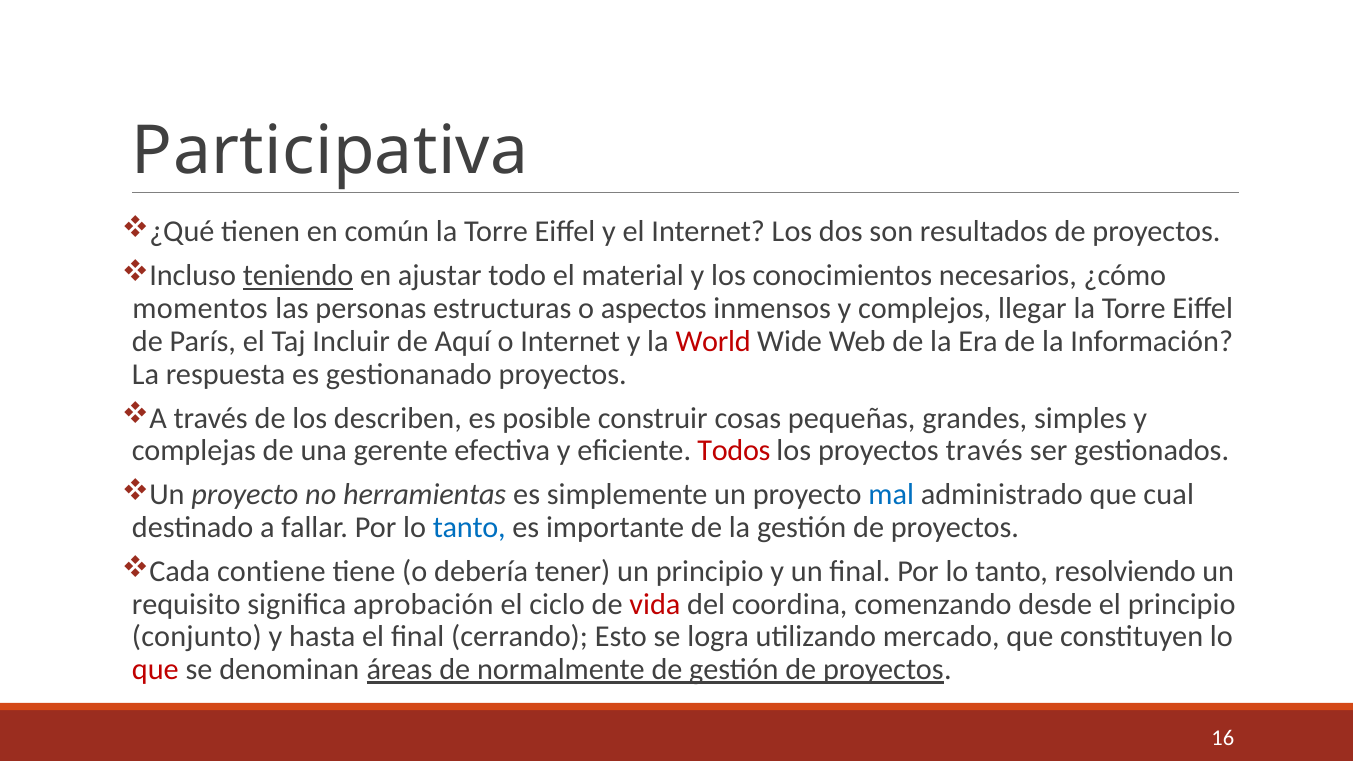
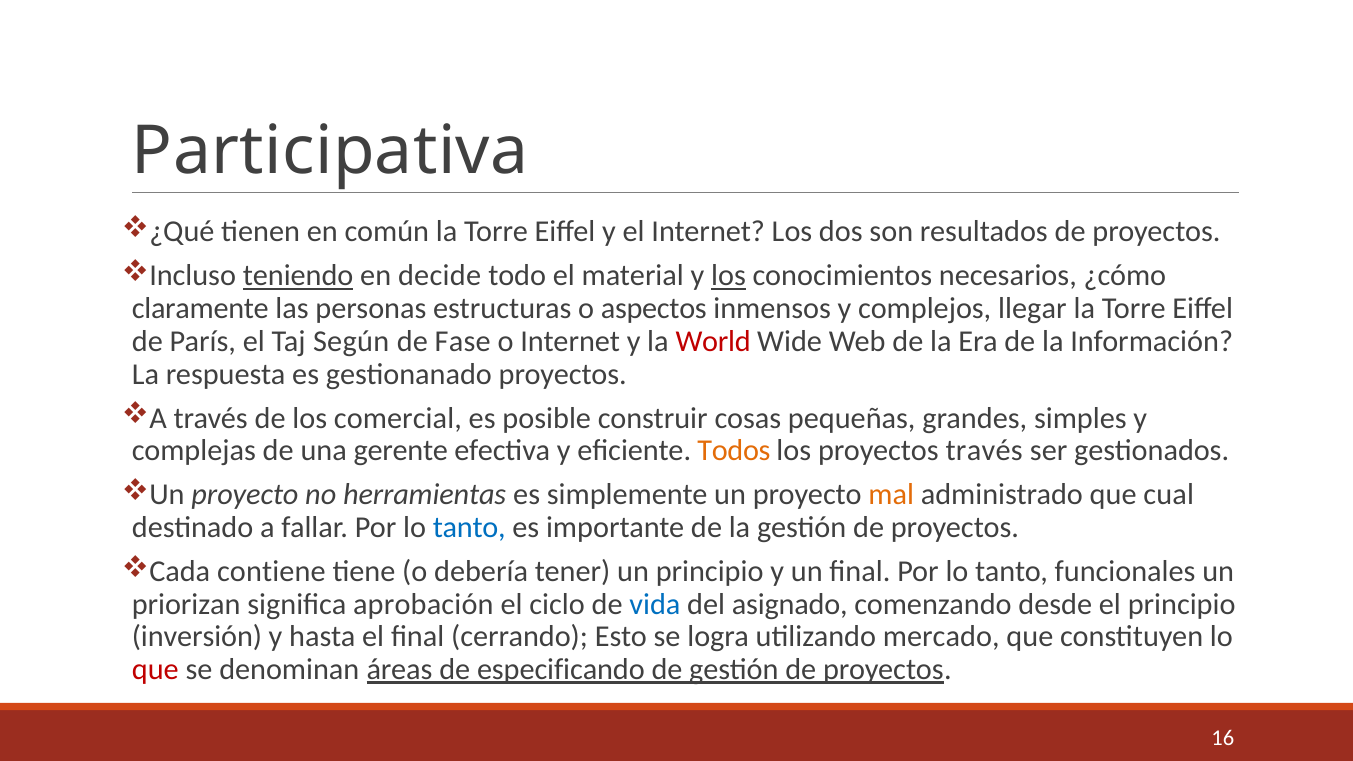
ajustar: ajustar -> decide
los at (729, 276) underline: none -> present
momentos: momentos -> claramente
Incluir: Incluir -> Según
Aquí: Aquí -> Fase
describen: describen -> comercial
Todos colour: red -> orange
mal colour: blue -> orange
resolviendo: resolviendo -> funcionales
requisito: requisito -> priorizan
vida colour: red -> blue
coordina: coordina -> asignado
conjunto: conjunto -> inversión
normalmente: normalmente -> especificando
